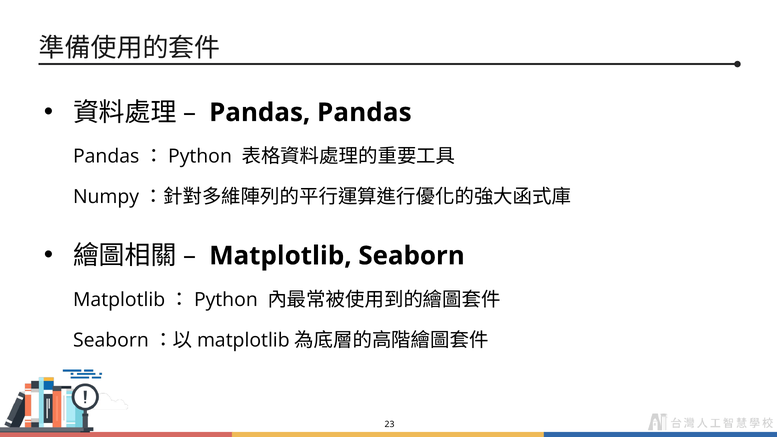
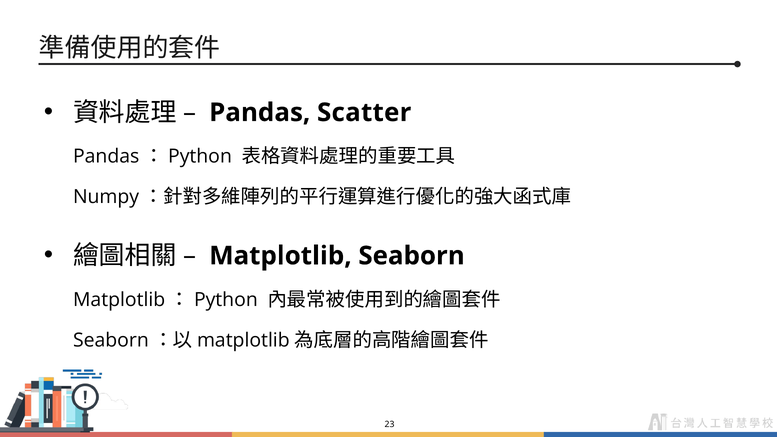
Pandas Pandas: Pandas -> Scatter
